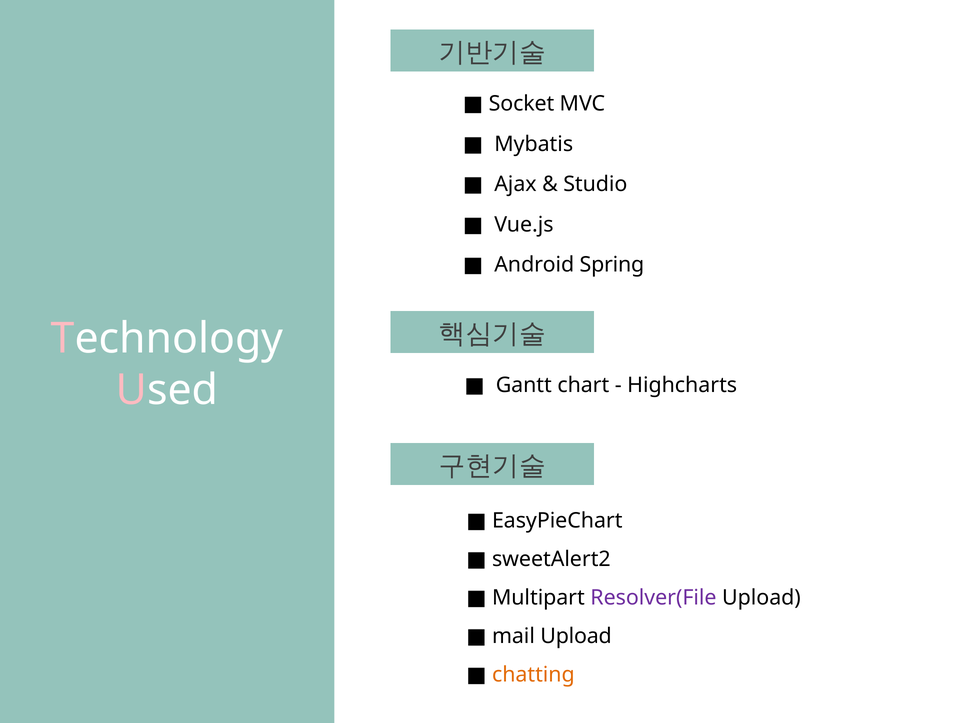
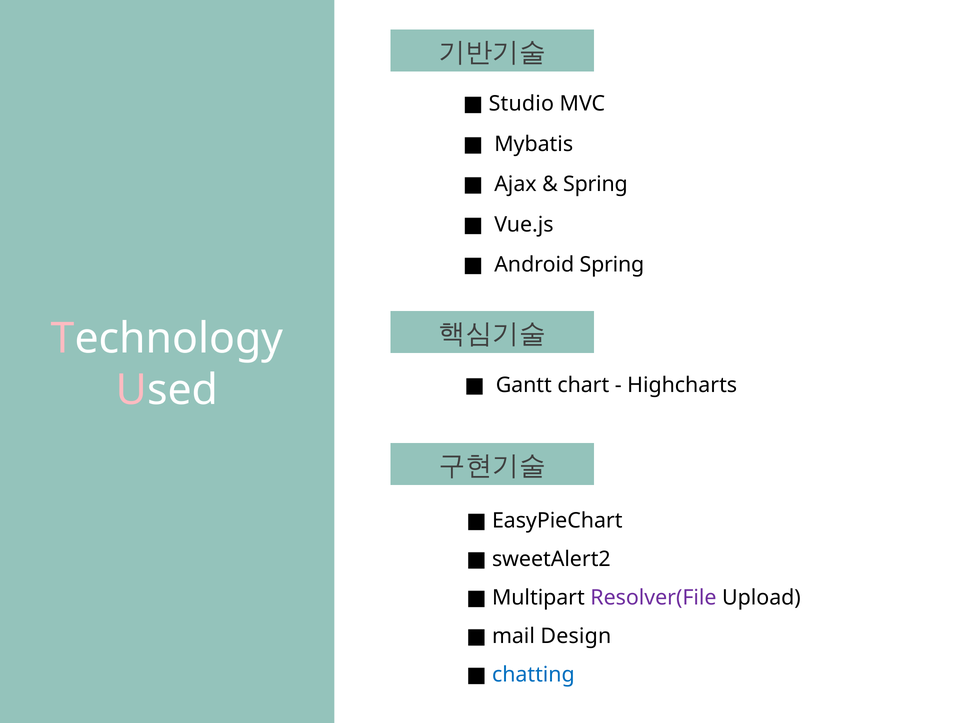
Socket: Socket -> Studio
Studio at (595, 184): Studio -> Spring
mail Upload: Upload -> Design
chatting colour: orange -> blue
